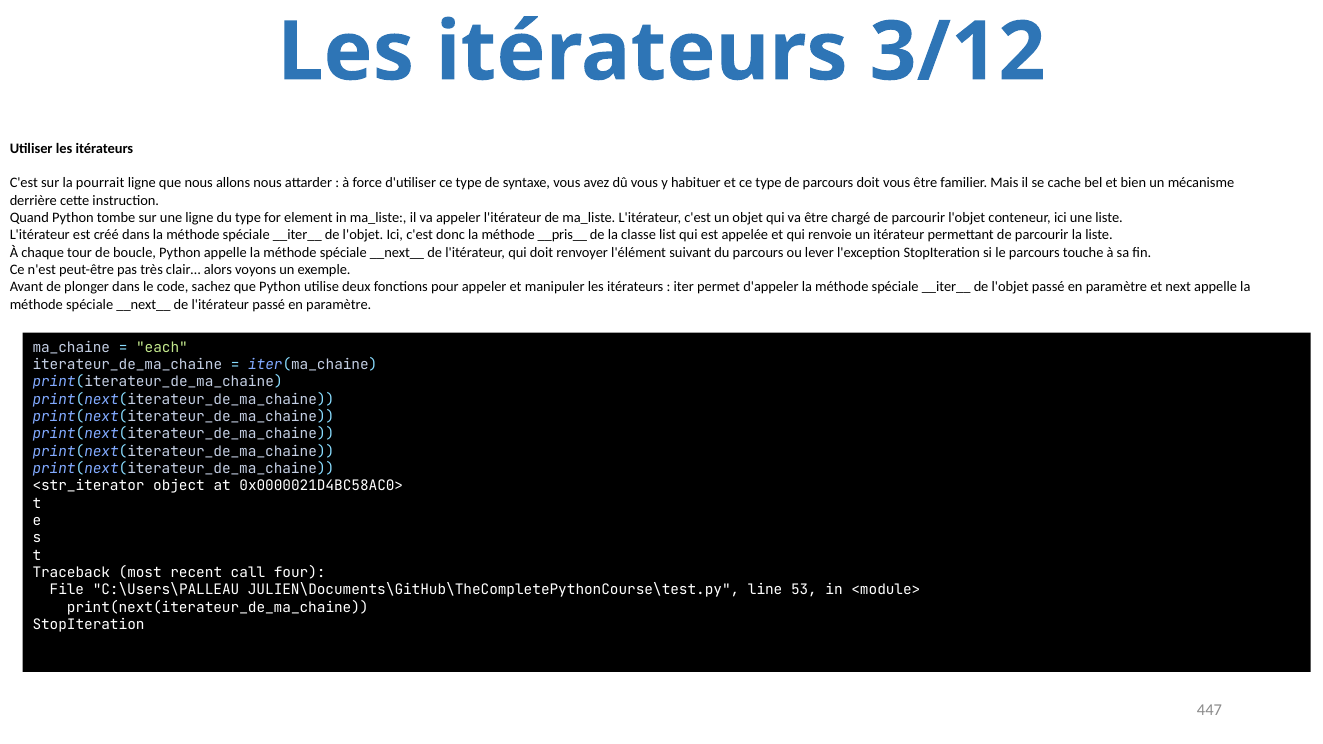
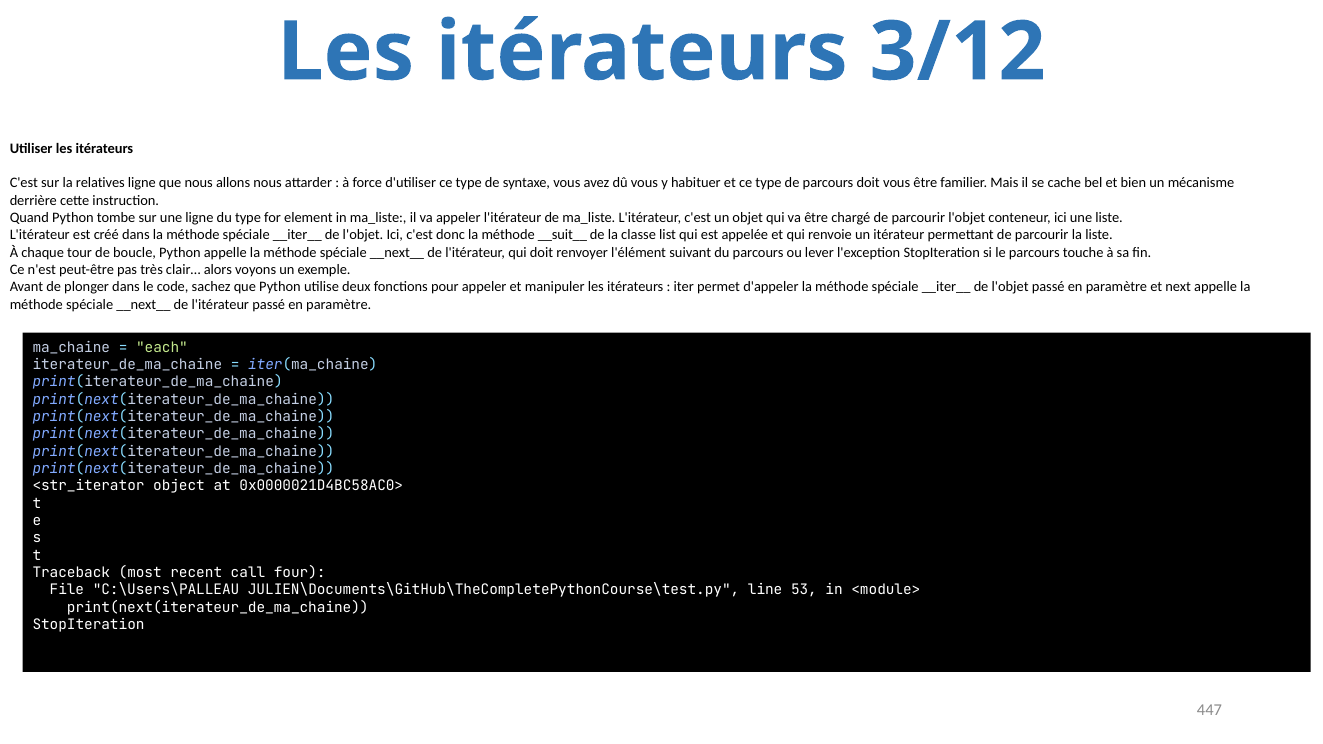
pourrait: pourrait -> relatives
__pris__: __pris__ -> __suit__
